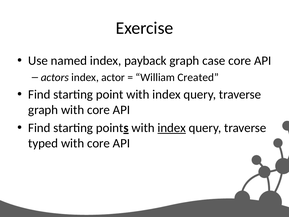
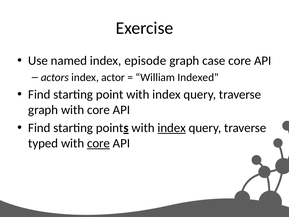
payback: payback -> episode
Created: Created -> Indexed
core at (99, 143) underline: none -> present
